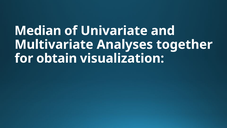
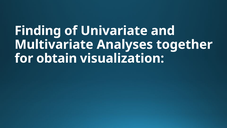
Median: Median -> Finding
